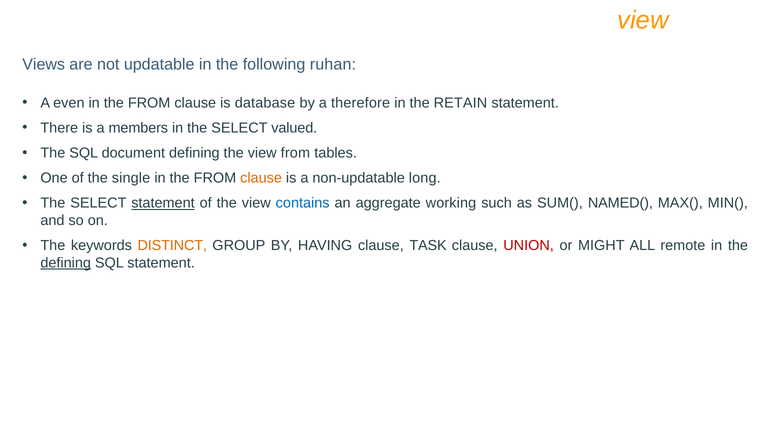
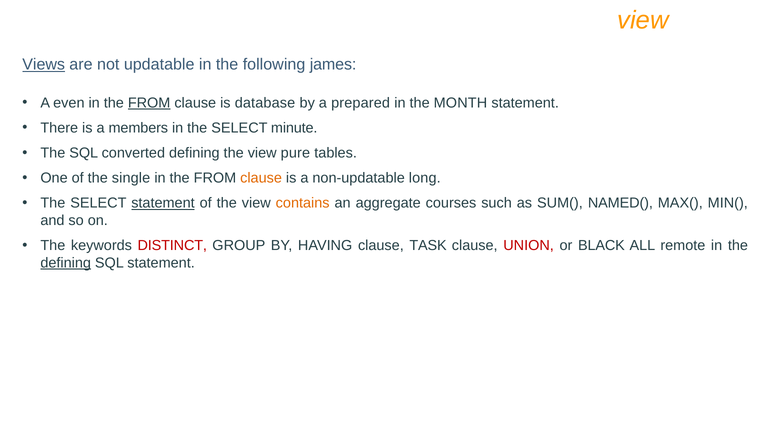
Views underline: none -> present
ruhan: ruhan -> james
FROM at (149, 103) underline: none -> present
therefore: therefore -> prepared
RETAIN: RETAIN -> MONTH
valued: valued -> minute
document: document -> converted
view from: from -> pure
contains colour: blue -> orange
working: working -> courses
DISTINCT colour: orange -> red
MIGHT: MIGHT -> BLACK
